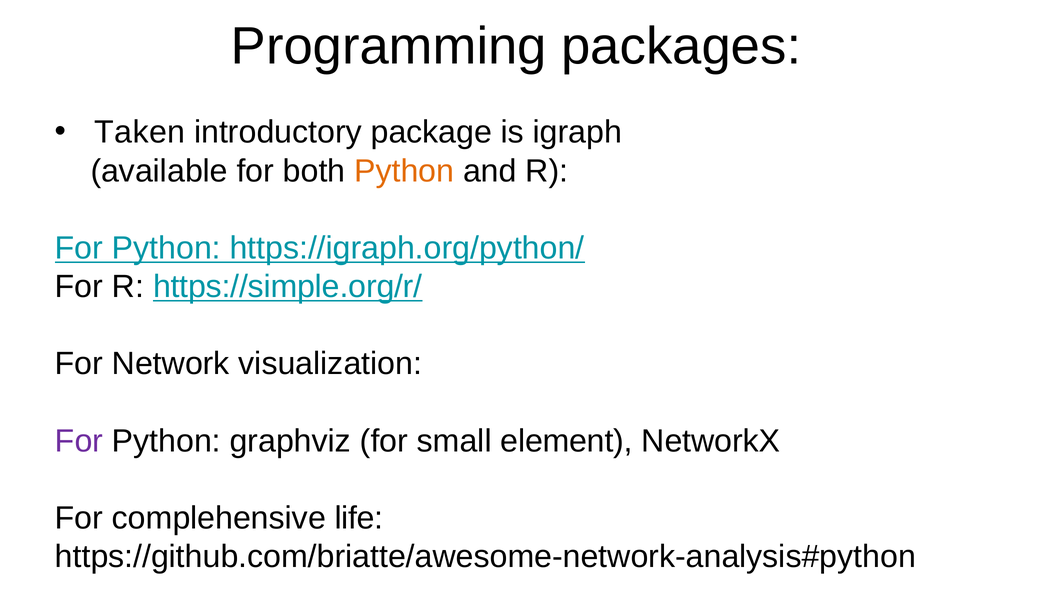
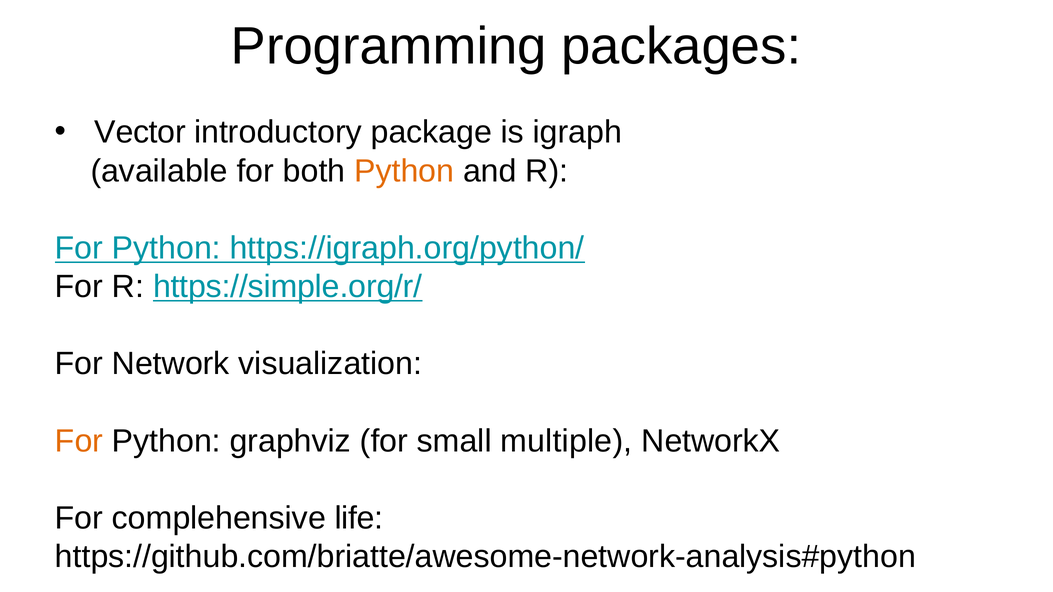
Taken: Taken -> Vector
For at (79, 441) colour: purple -> orange
element: element -> multiple
